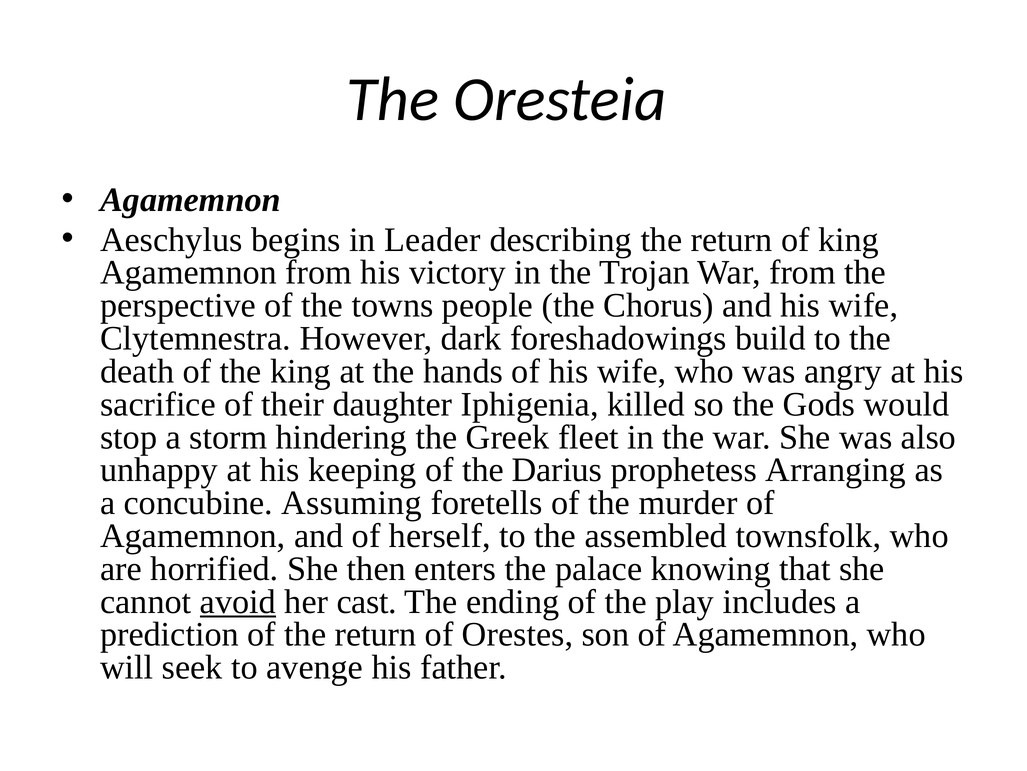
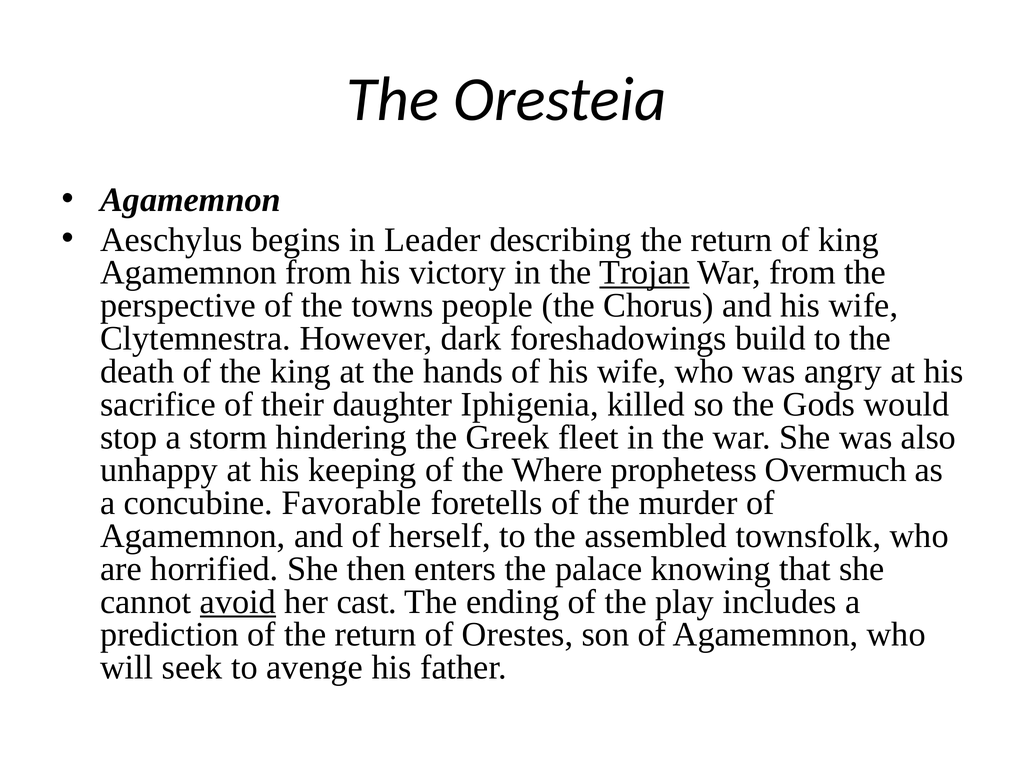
Trojan underline: none -> present
Darius: Darius -> Where
Arranging: Arranging -> Overmuch
Assuming: Assuming -> Favorable
